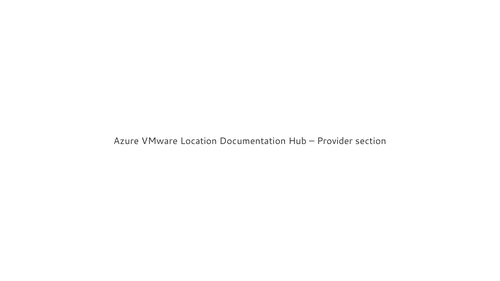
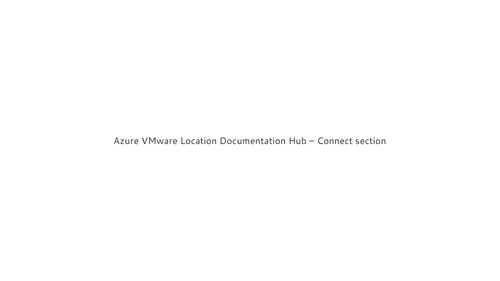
Provider: Provider -> Connect
